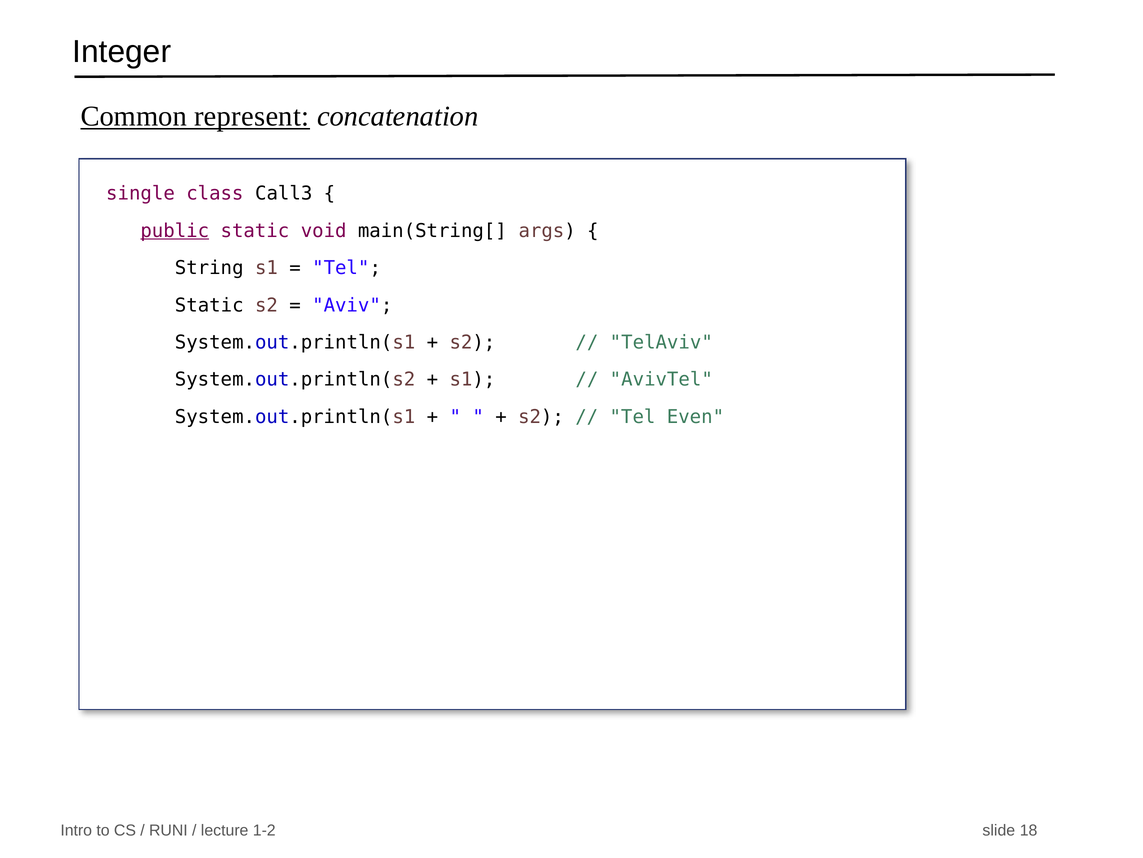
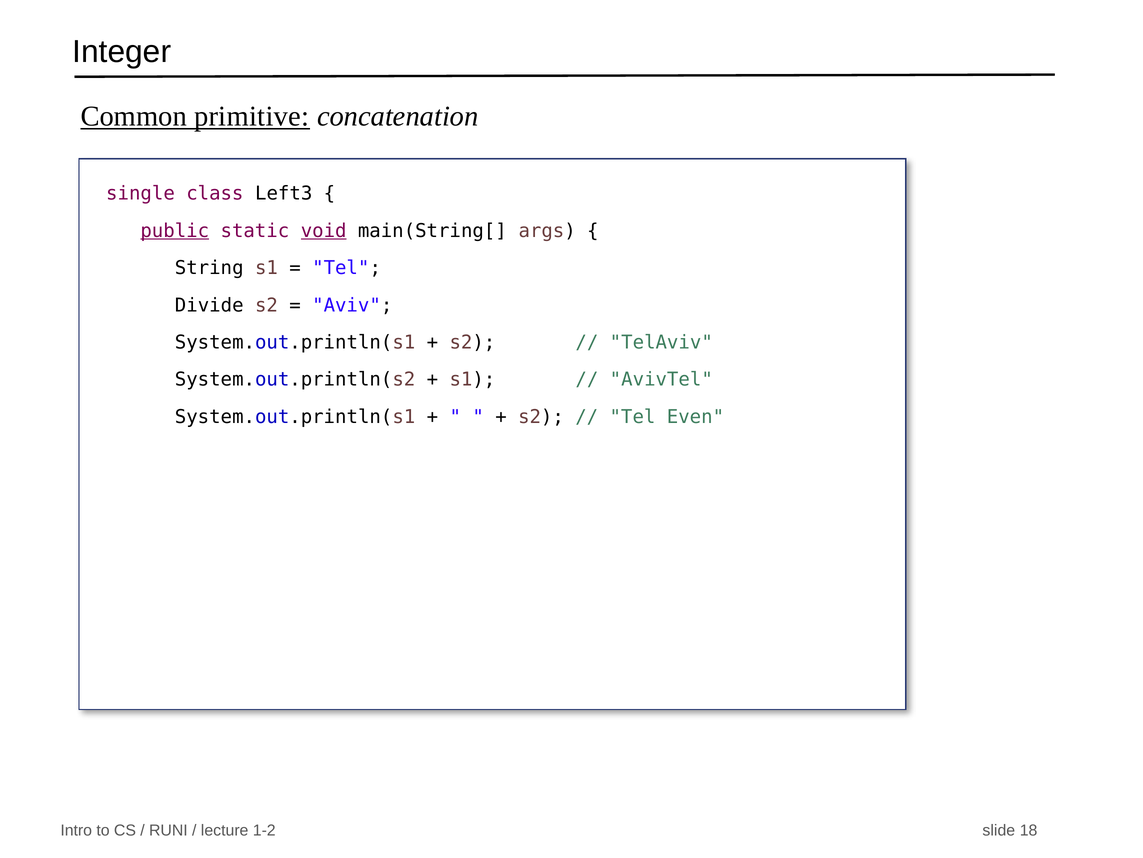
represent: represent -> primitive
Call3: Call3 -> Left3
void underline: none -> present
Static at (209, 305): Static -> Divide
